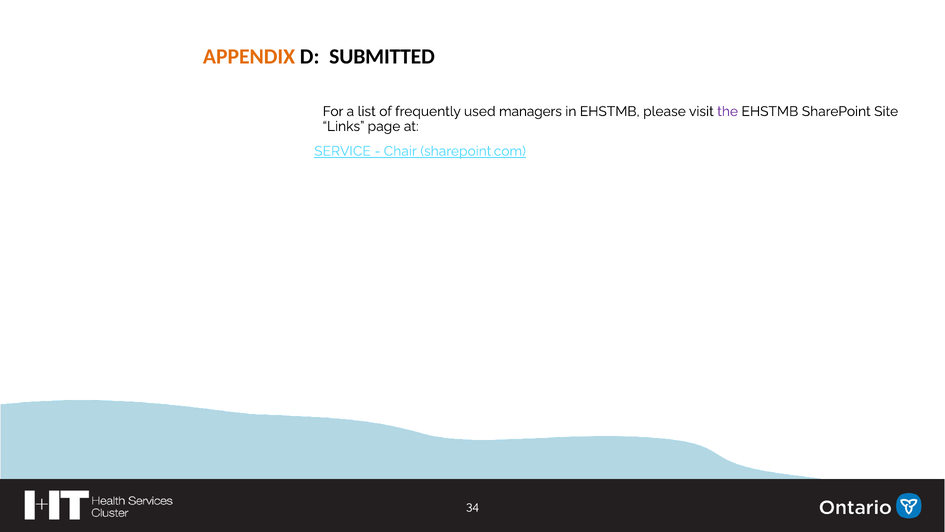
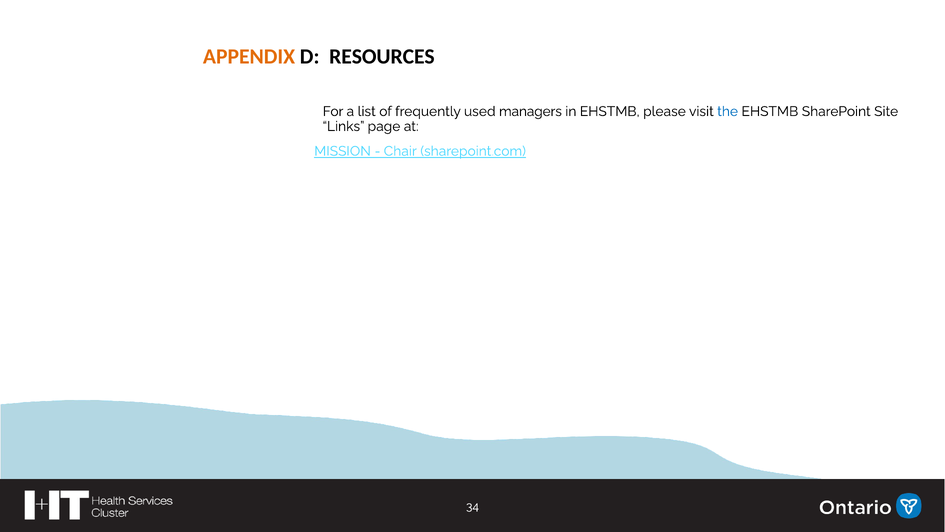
SUBMITTED: SUBMITTED -> RESOURCES
the colour: purple -> blue
SERVICE: SERVICE -> MISSION
